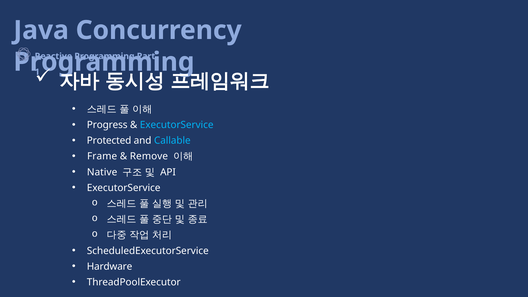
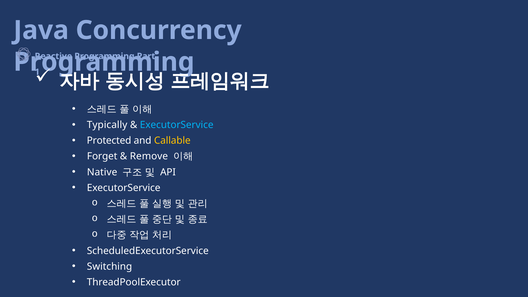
Progress: Progress -> Typically
Callable colour: light blue -> yellow
Frame: Frame -> Forget
Hardware: Hardware -> Switching
